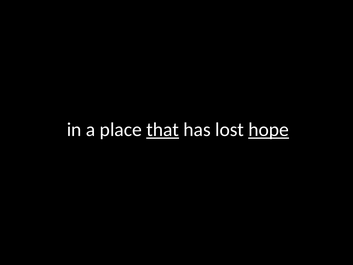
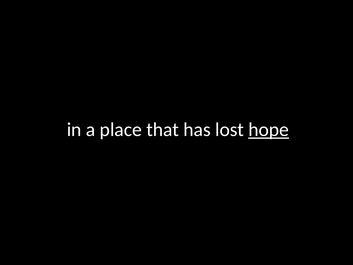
that underline: present -> none
